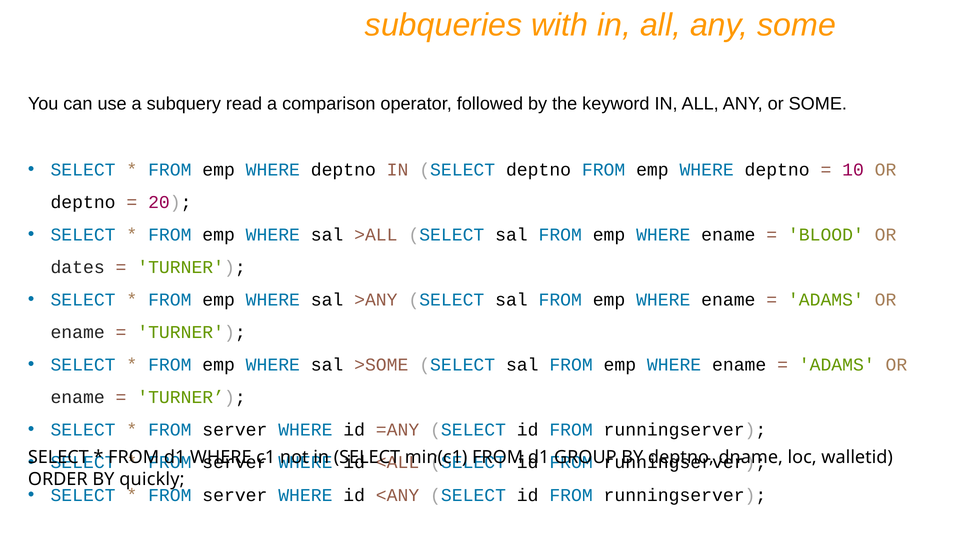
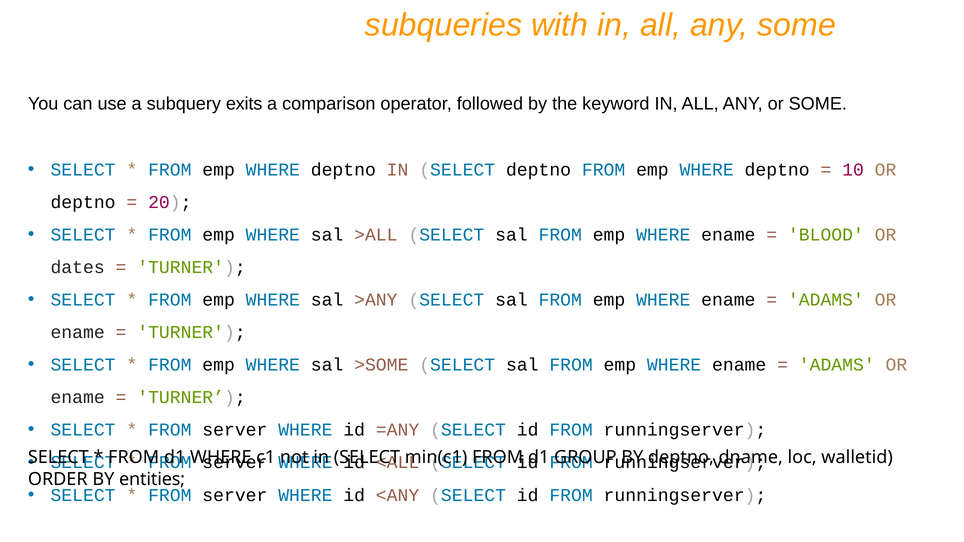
read: read -> exits
quickly: quickly -> entities
